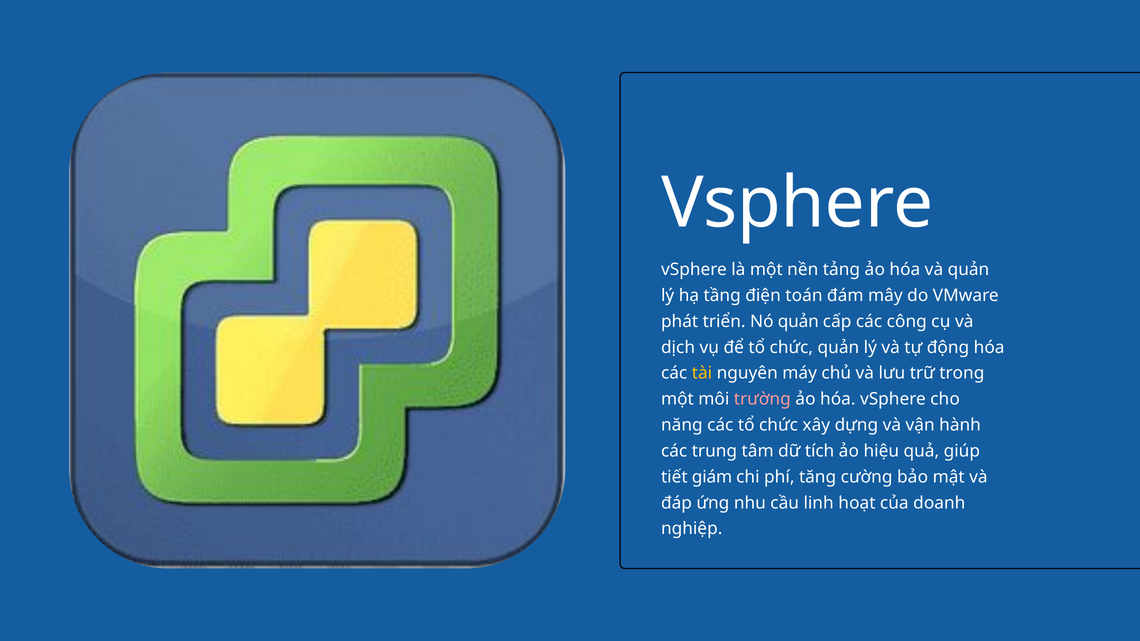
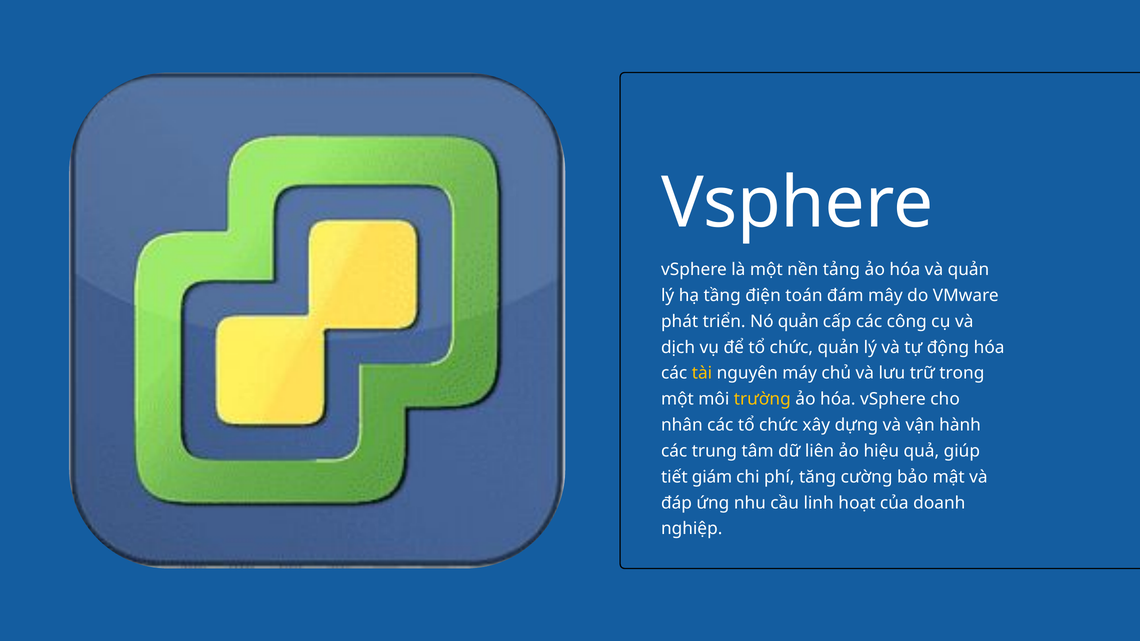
trường colour: pink -> yellow
năng: năng -> nhân
tích: tích -> liên
